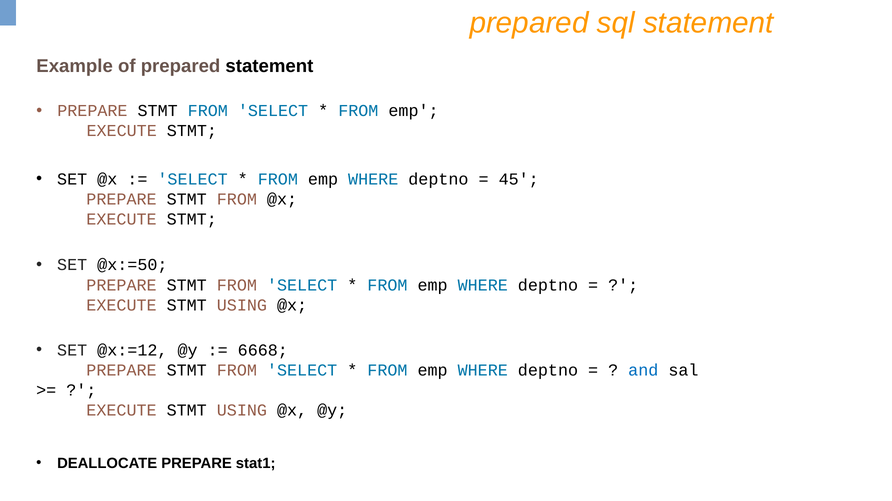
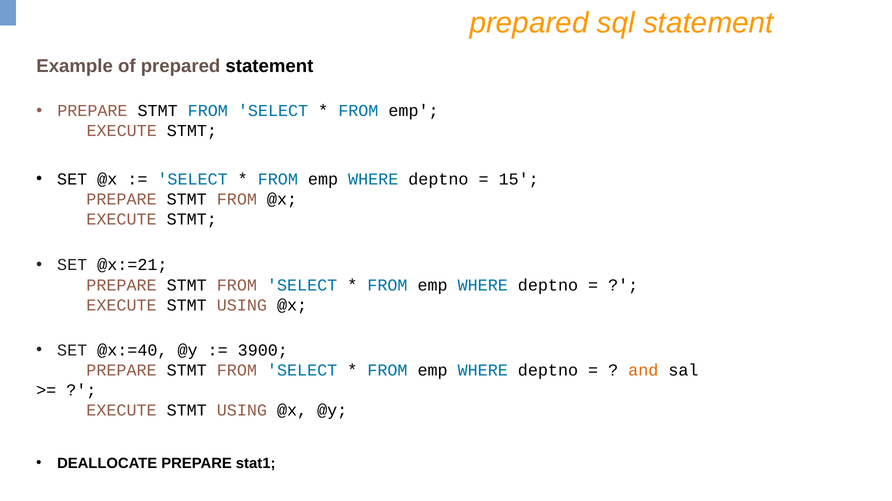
45: 45 -> 15
@x:=50: @x:=50 -> @x:=21
@x:=12: @x:=12 -> @x:=40
6668: 6668 -> 3900
and colour: blue -> orange
